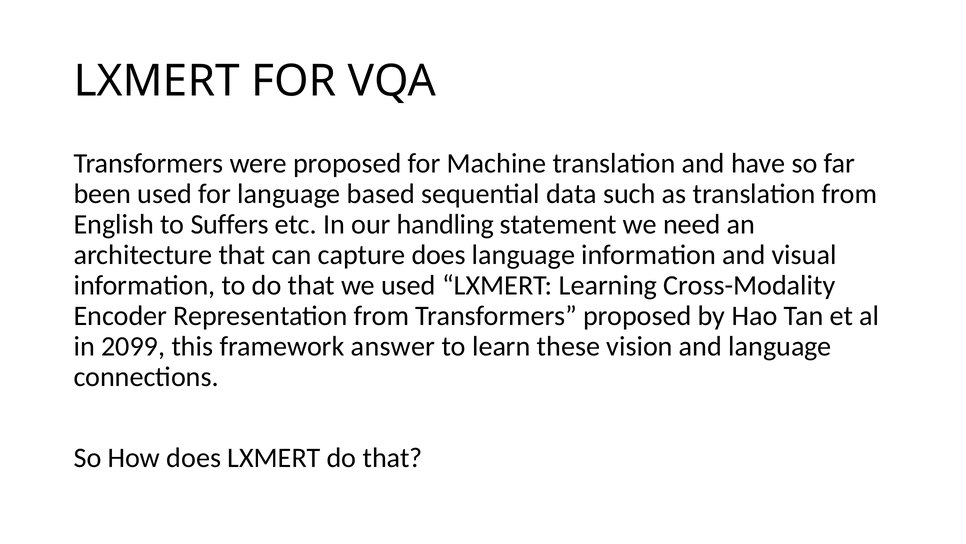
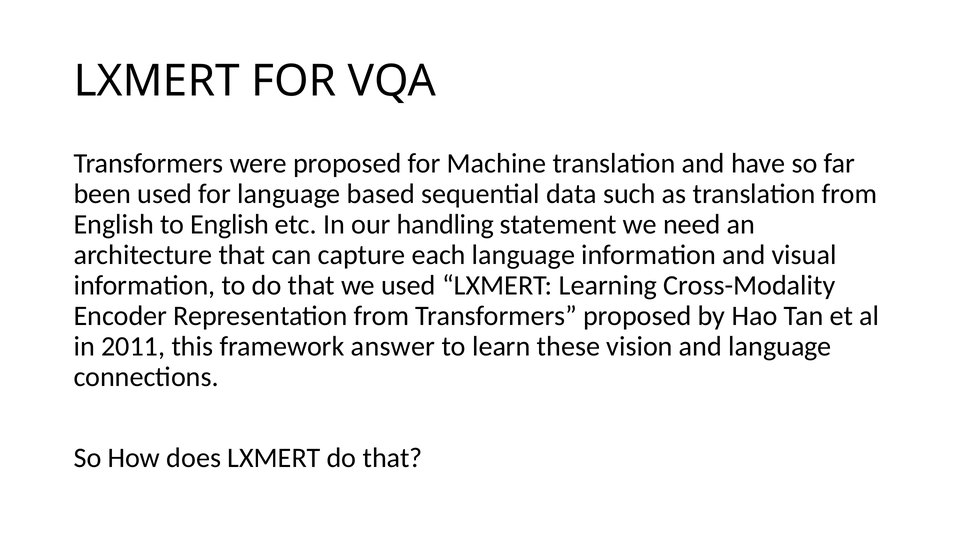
to Suffers: Suffers -> English
capture does: does -> each
2099: 2099 -> 2011
